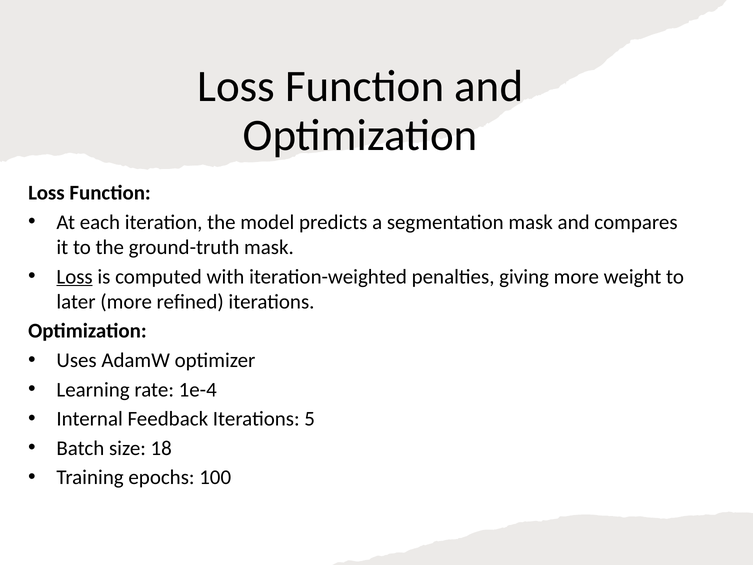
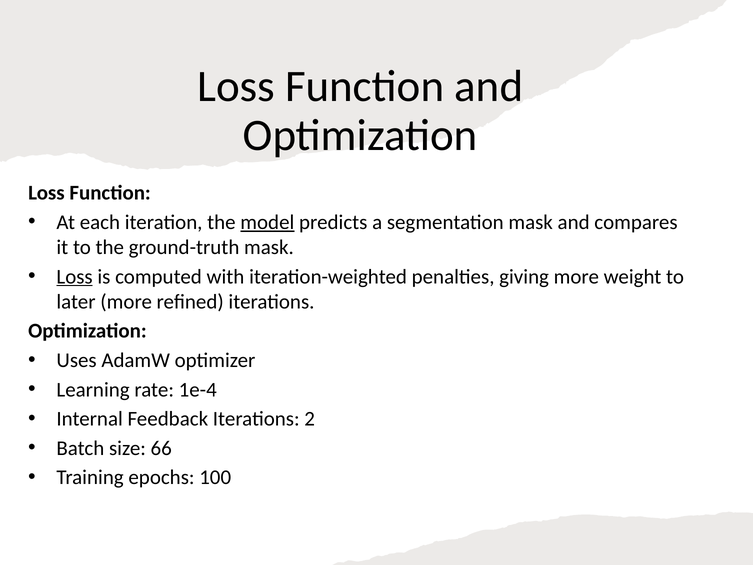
model underline: none -> present
5: 5 -> 2
18: 18 -> 66
